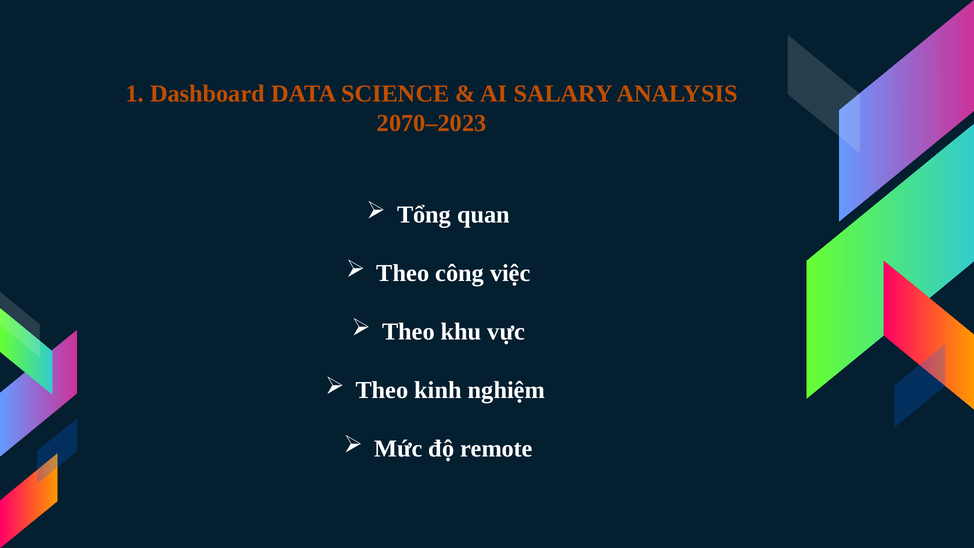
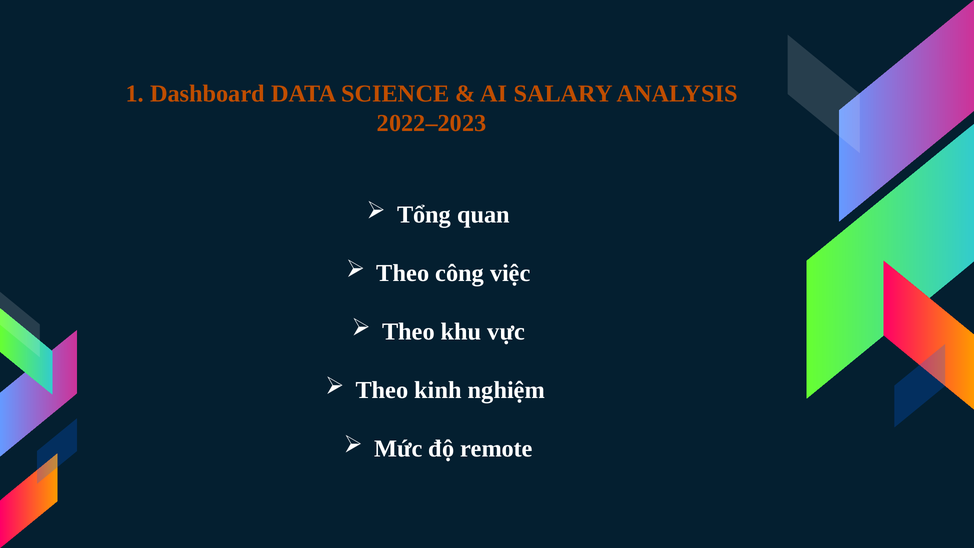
2070–2023: 2070–2023 -> 2022–2023
